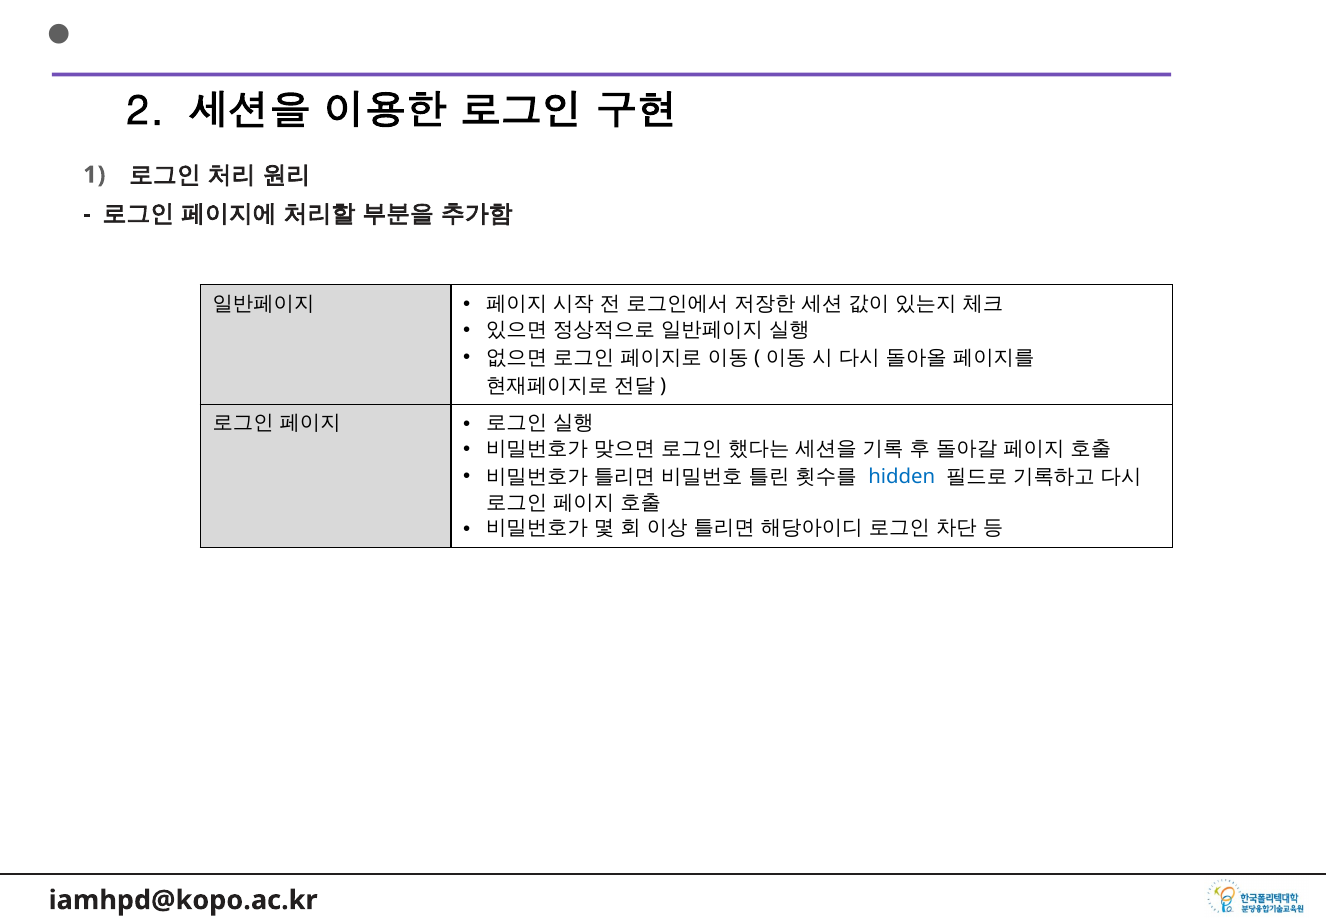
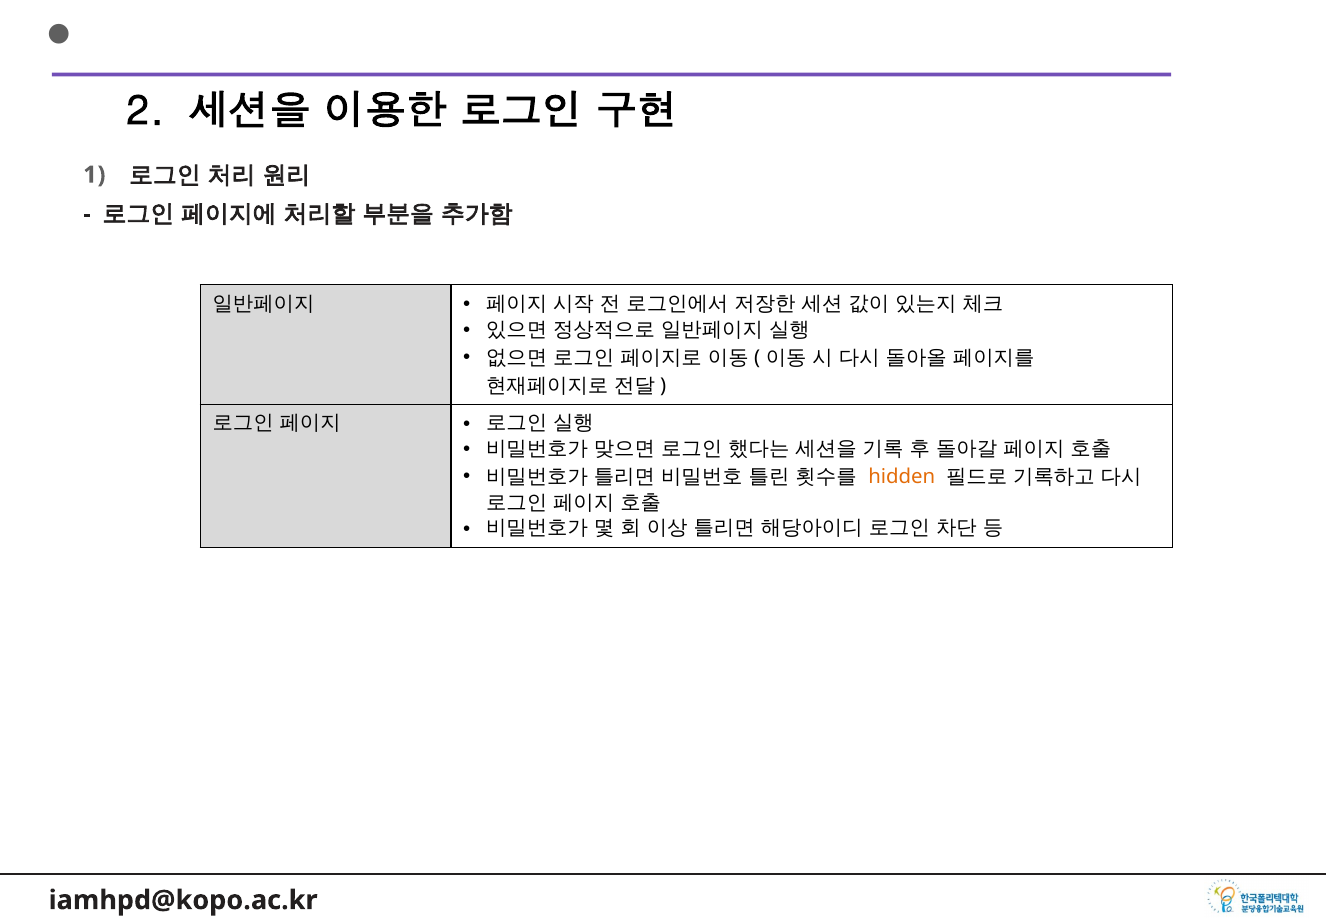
hidden colour: blue -> orange
